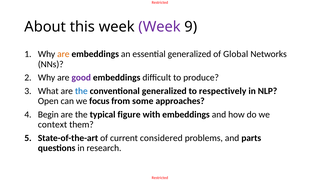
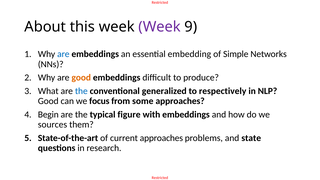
are at (63, 54) colour: orange -> blue
essential generalized: generalized -> embedding
Global: Global -> Simple
good at (81, 78) colour: purple -> orange
Open at (48, 101): Open -> Good
context: context -> sources
current considered: considered -> approaches
parts: parts -> state
